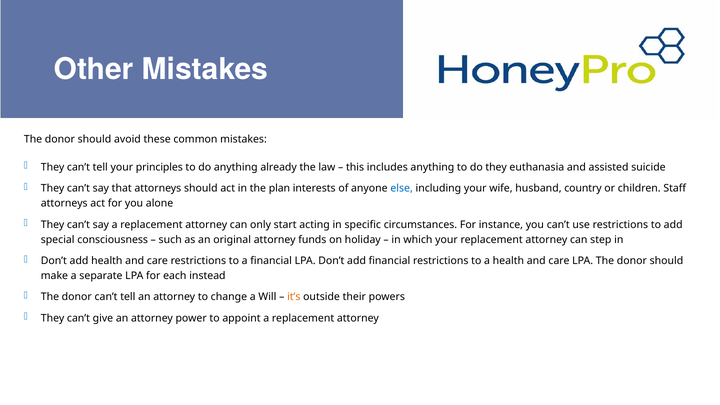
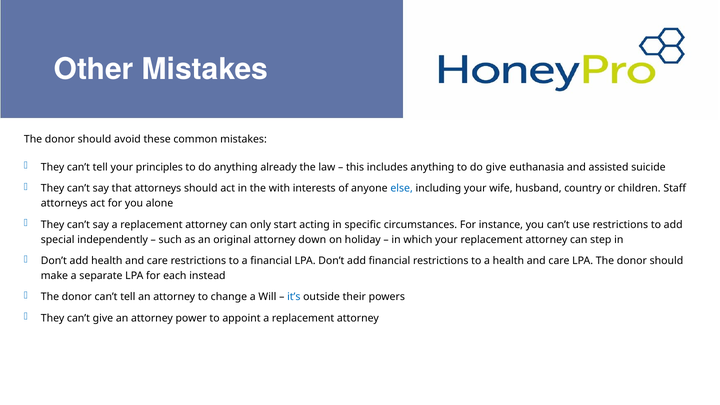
do they: they -> give
plan: plan -> with
consciousness: consciousness -> independently
funds: funds -> down
it’s colour: orange -> blue
